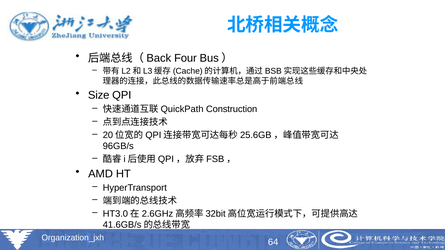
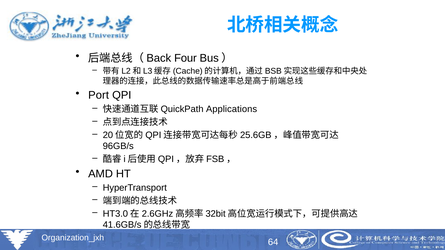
Size: Size -> Port
Construction: Construction -> Applications
